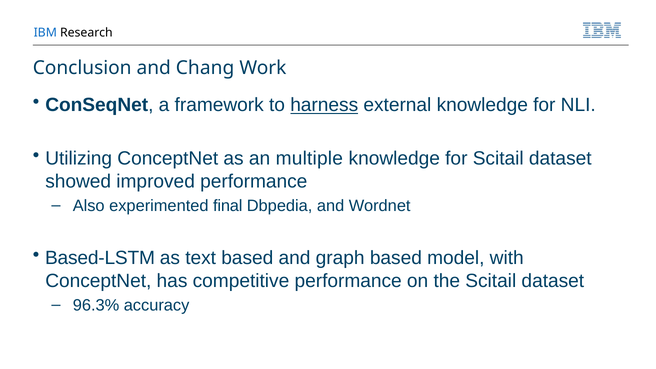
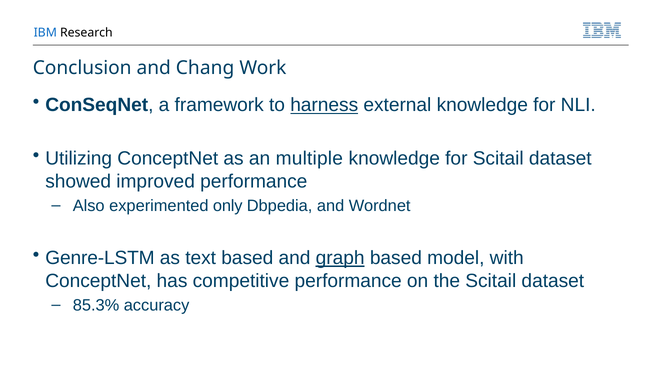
final: final -> only
Based-LSTM: Based-LSTM -> Genre-LSTM
graph underline: none -> present
96.3%: 96.3% -> 85.3%
